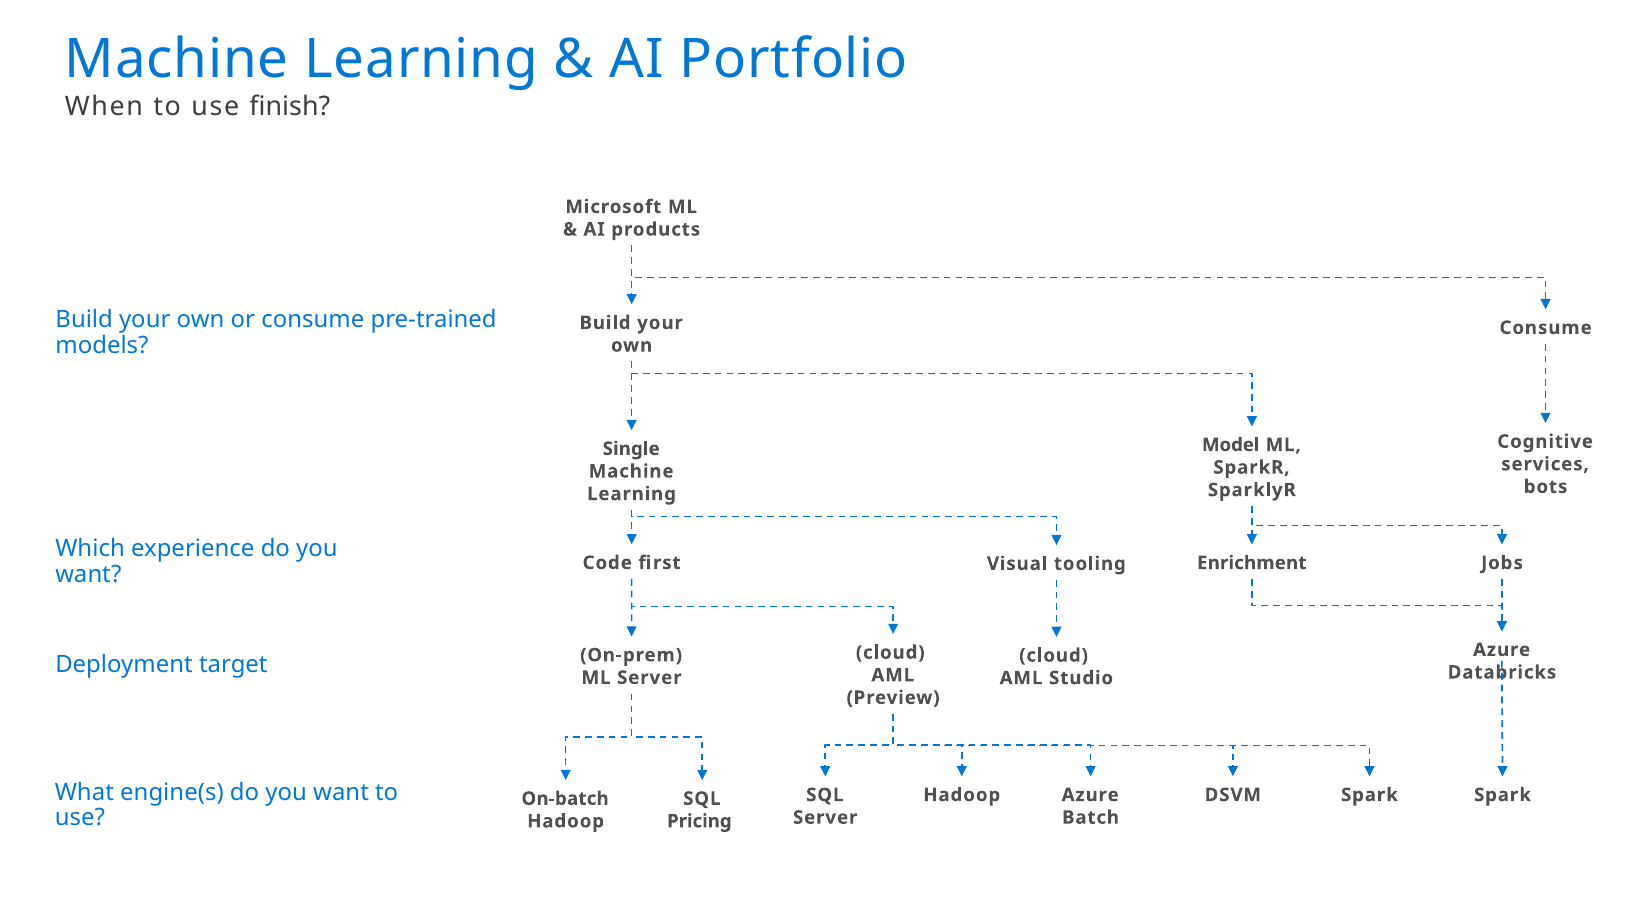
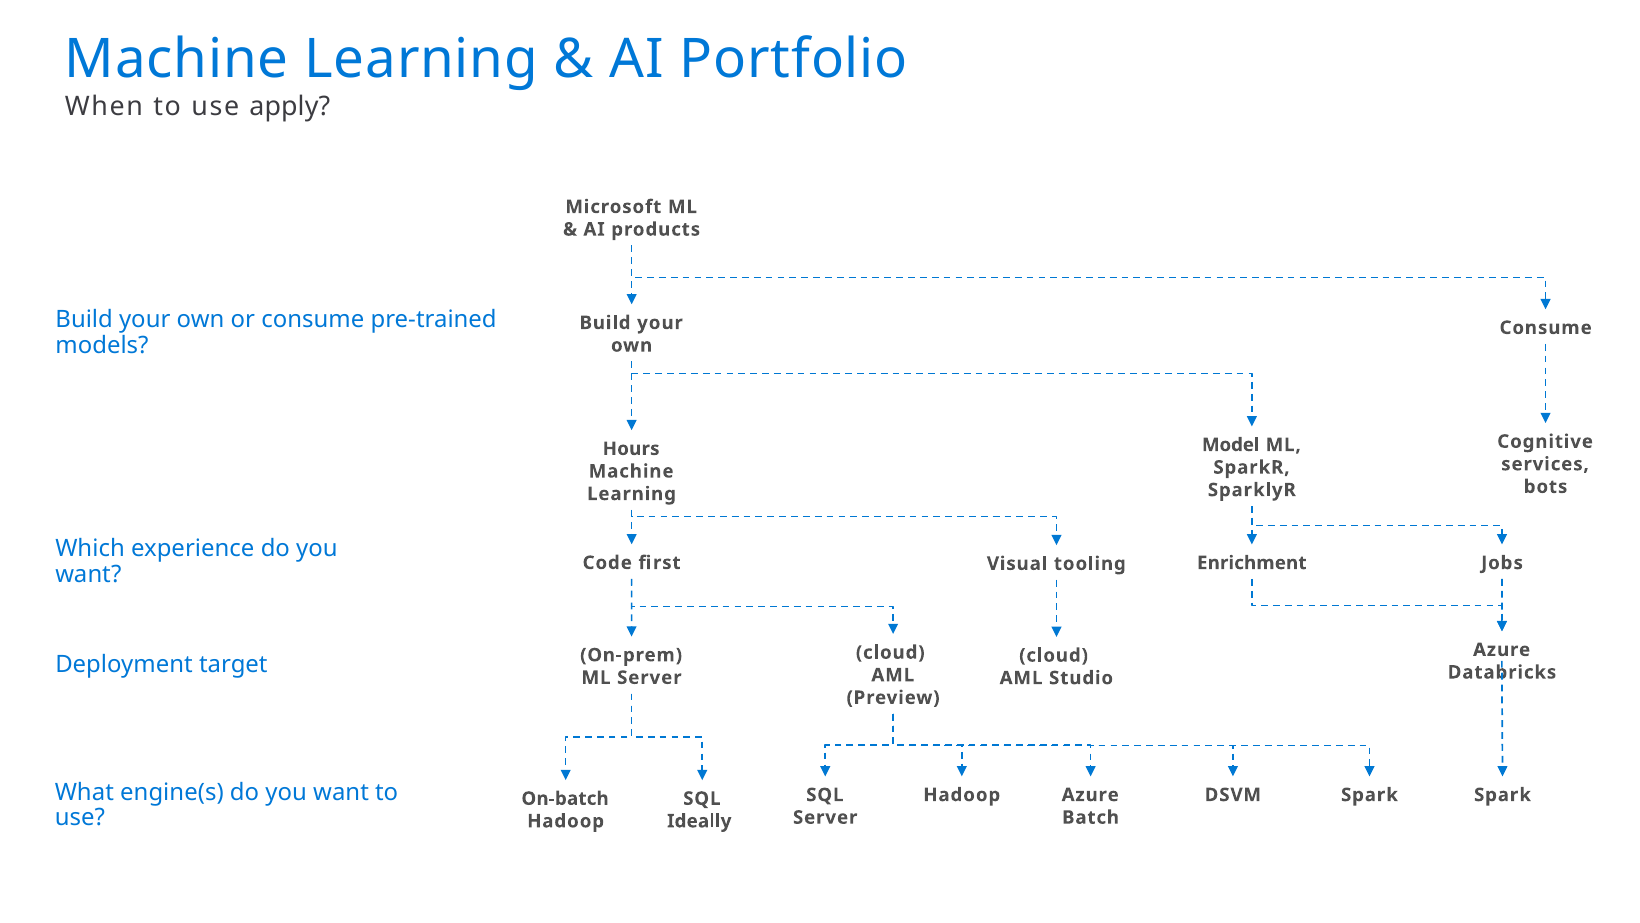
finish: finish -> apply
Single: Single -> Hours
Pricing: Pricing -> Ideally
